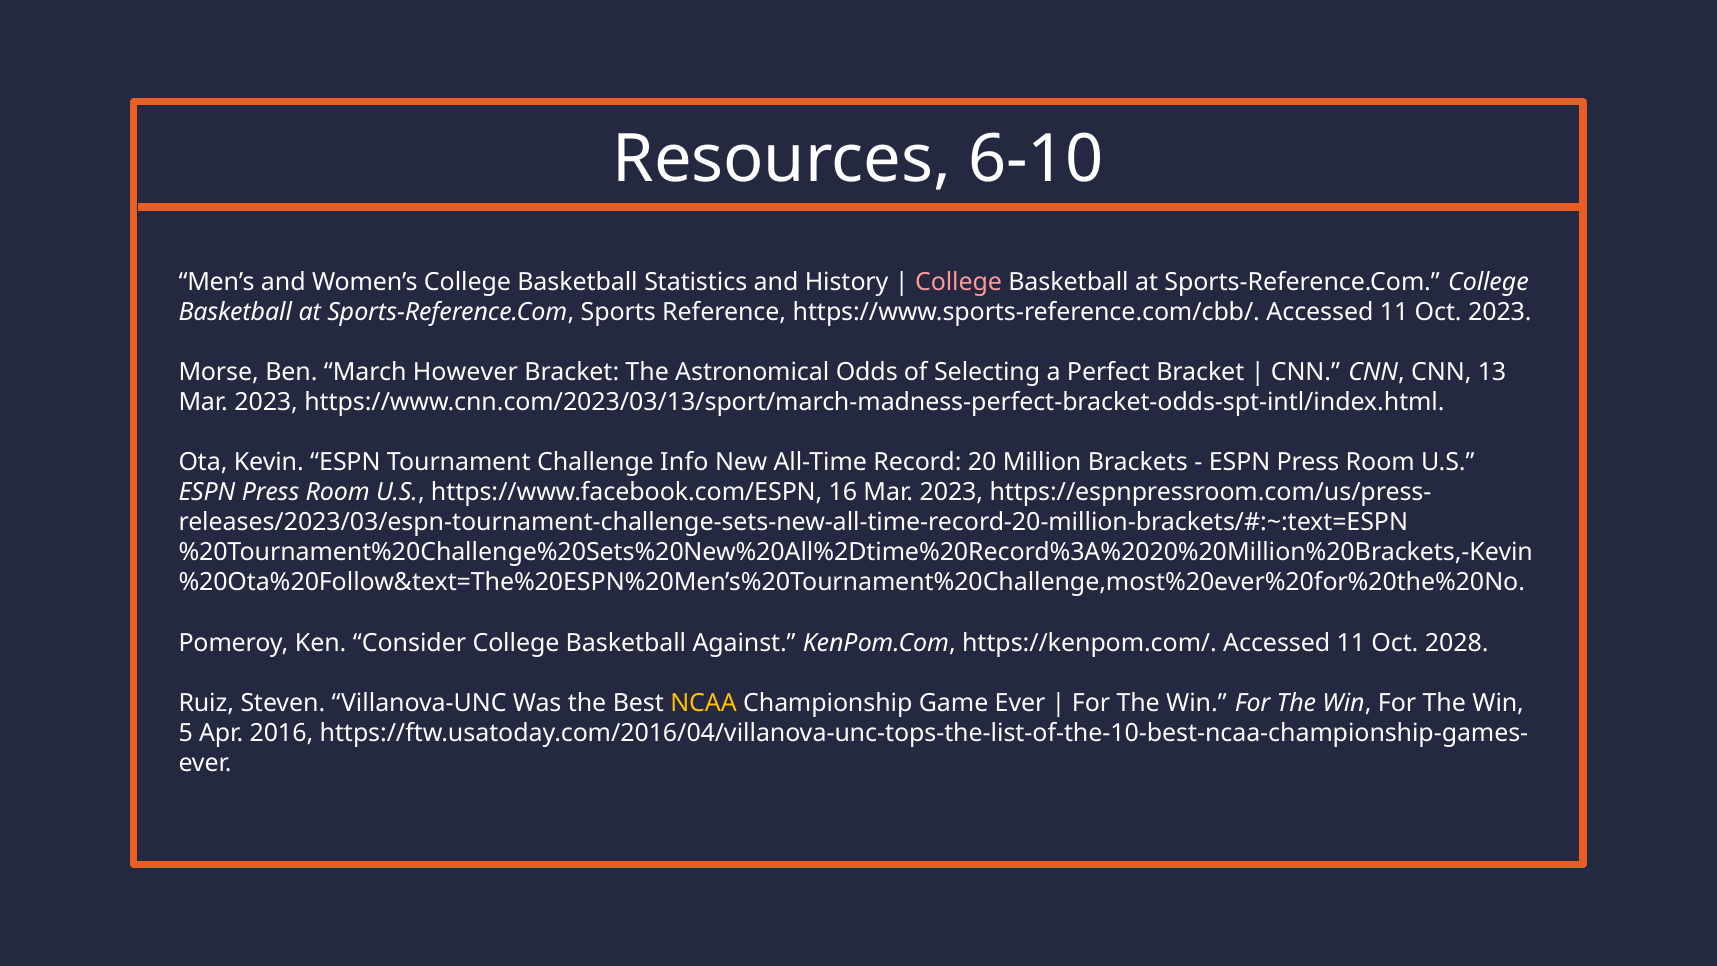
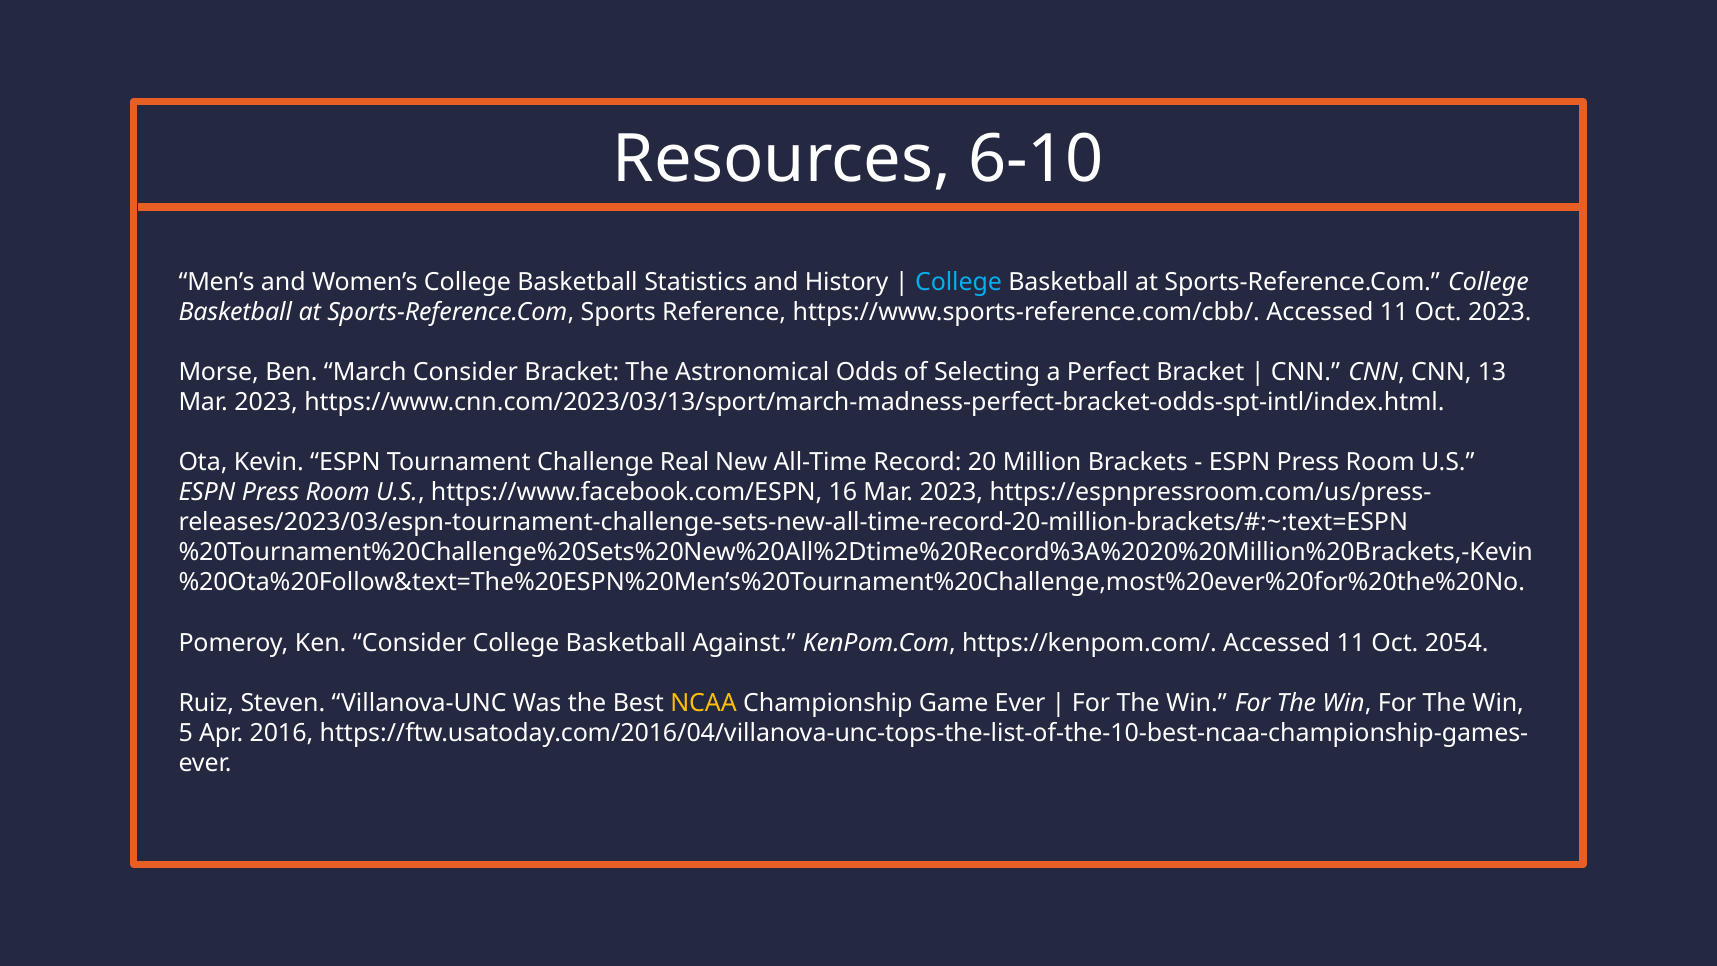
College at (959, 282) colour: pink -> light blue
March However: However -> Consider
Info: Info -> Real
2028: 2028 -> 2054
